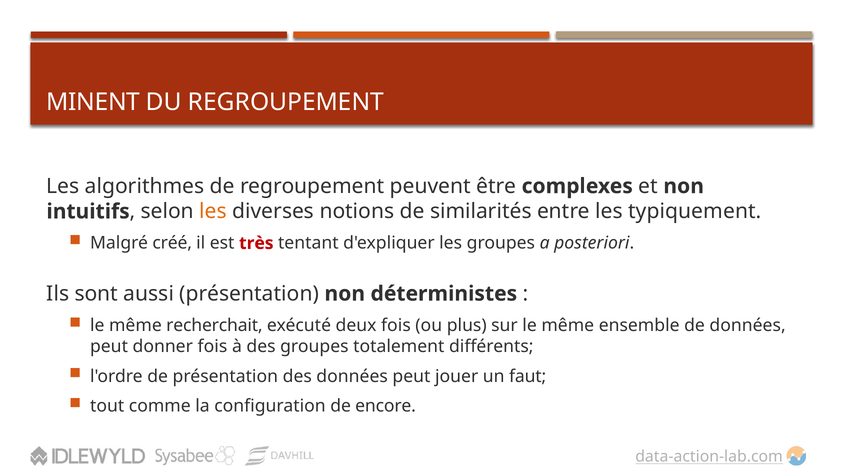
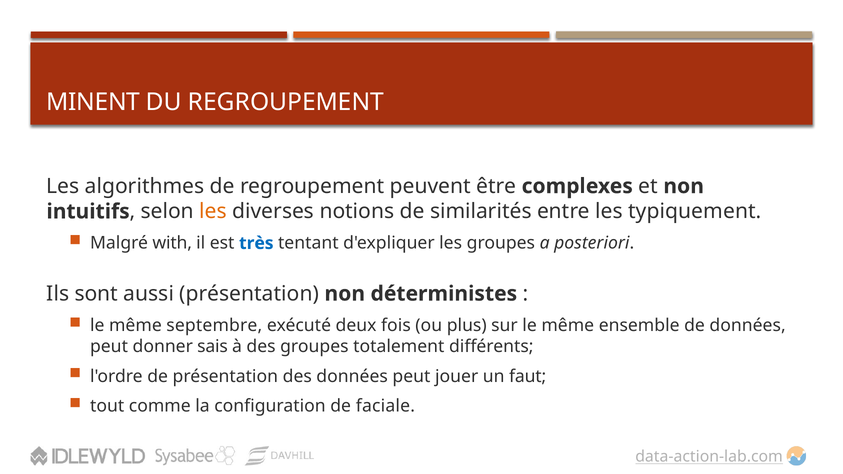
créé: créé -> with
très colour: red -> blue
recherchait: recherchait -> septembre
donner fois: fois -> sais
encore: encore -> faciale
